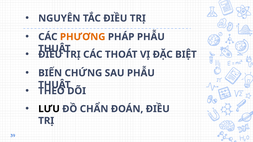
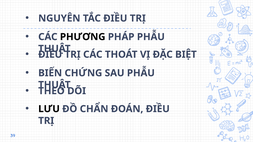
PHƯƠNG colour: orange -> black
